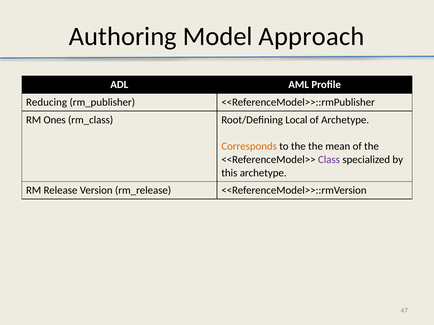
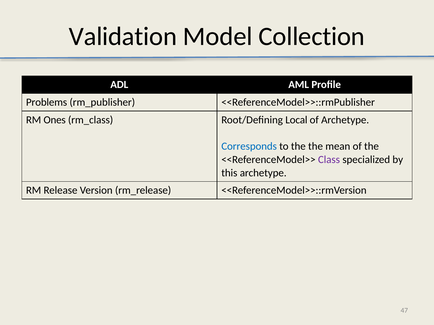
Authoring: Authoring -> Validation
Approach: Approach -> Collection
Reducing: Reducing -> Problems
Corresponds colour: orange -> blue
